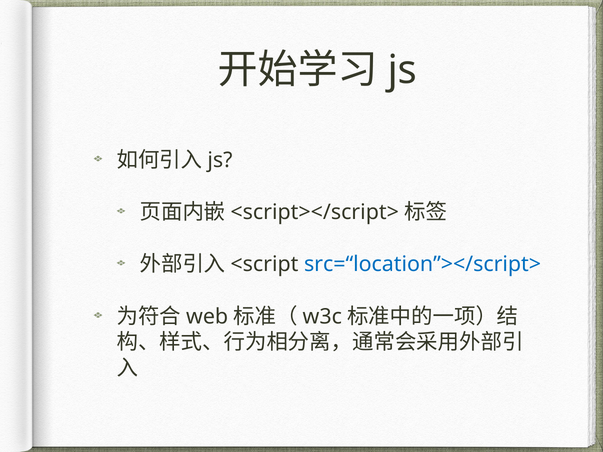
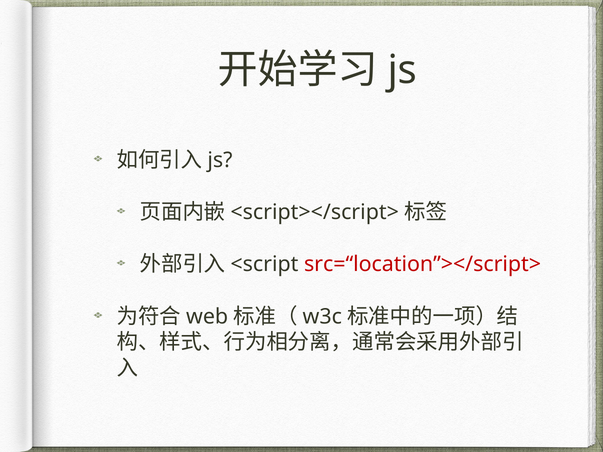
src=“location”></script> colour: blue -> red
